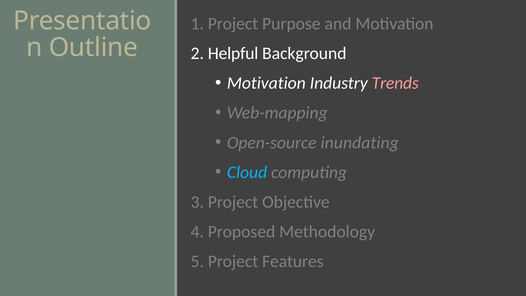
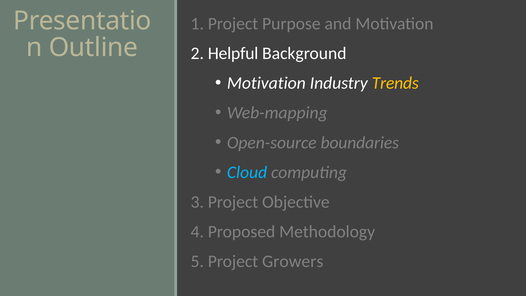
Trends colour: pink -> yellow
inundating: inundating -> boundaries
Features: Features -> Growers
